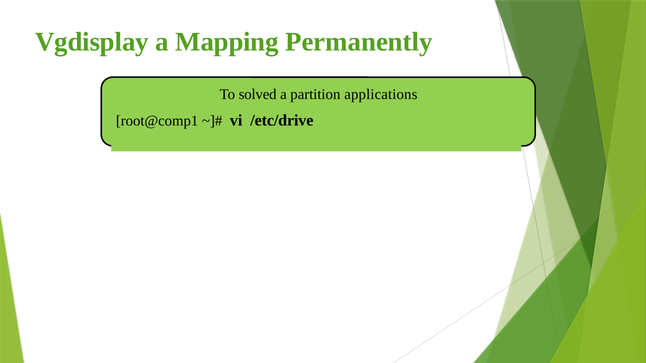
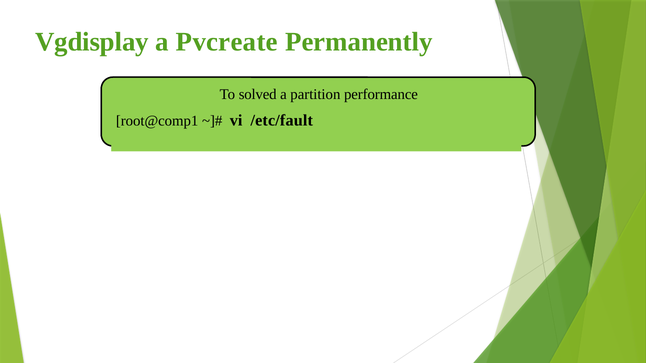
Mapping: Mapping -> Pvcreate
applications: applications -> performance
/etc/drive: /etc/drive -> /etc/fault
